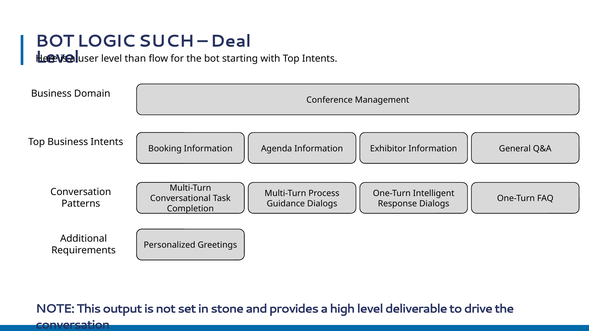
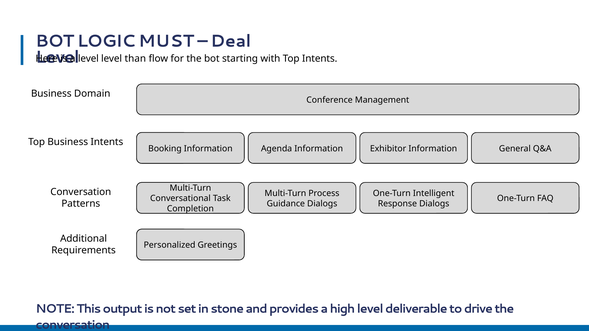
SUCH: SUCH -> MUST
user at (88, 59): user -> level
